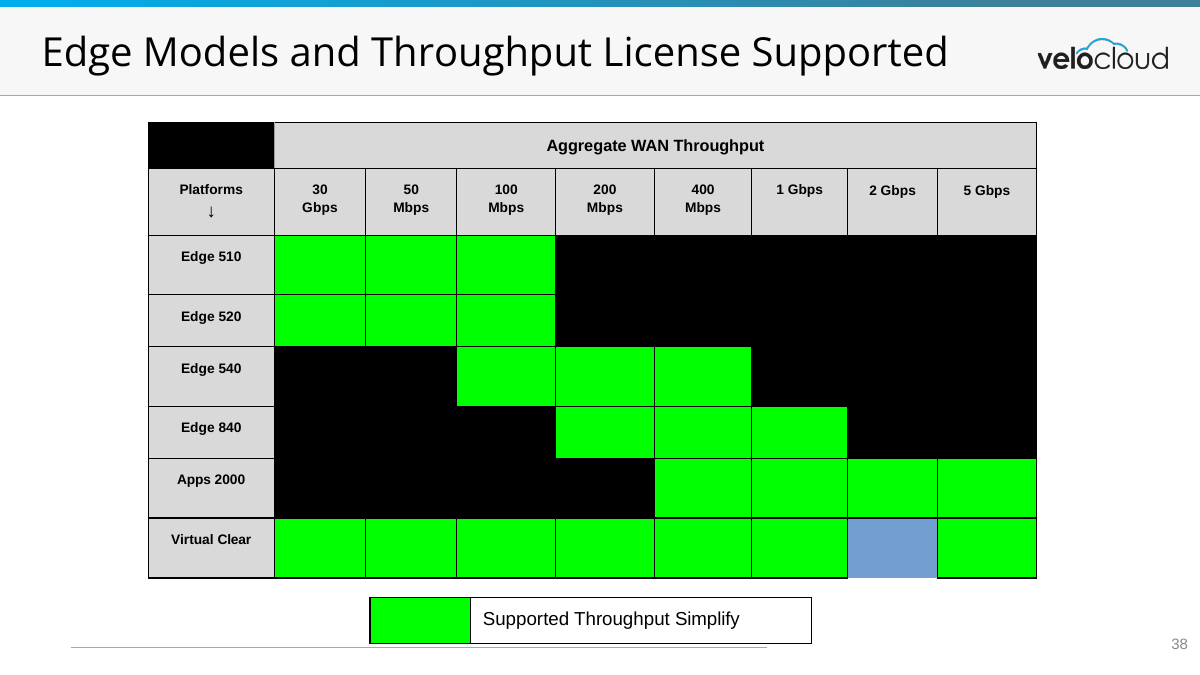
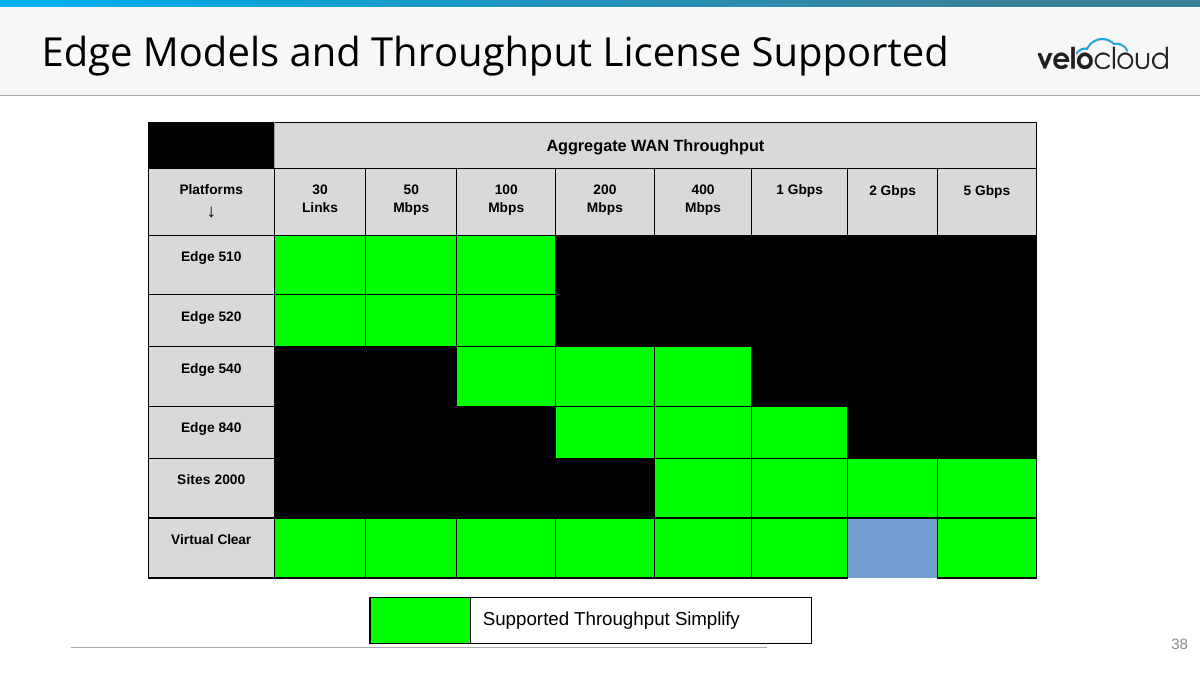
Gbps at (320, 208): Gbps -> Links
Apps: Apps -> Sites
